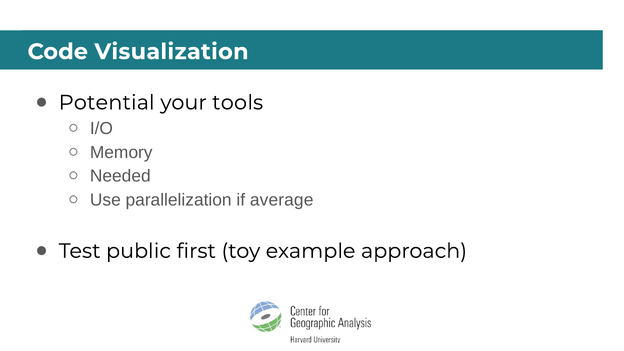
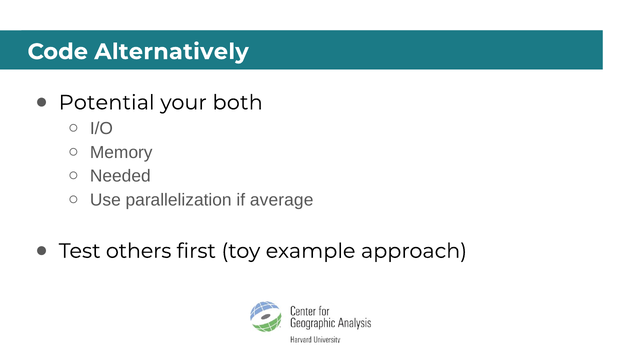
Visualization: Visualization -> Alternatively
tools: tools -> both
public: public -> others
